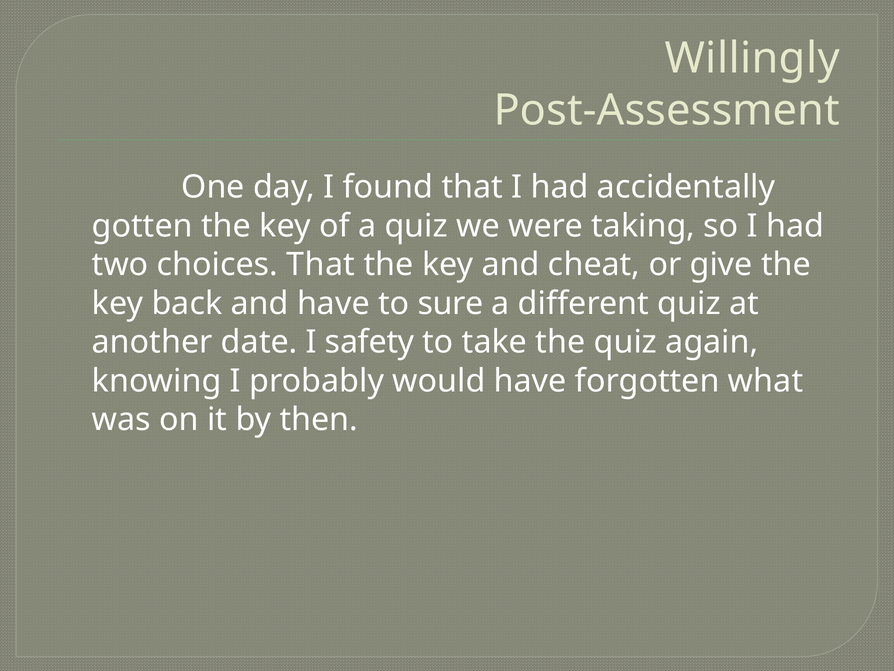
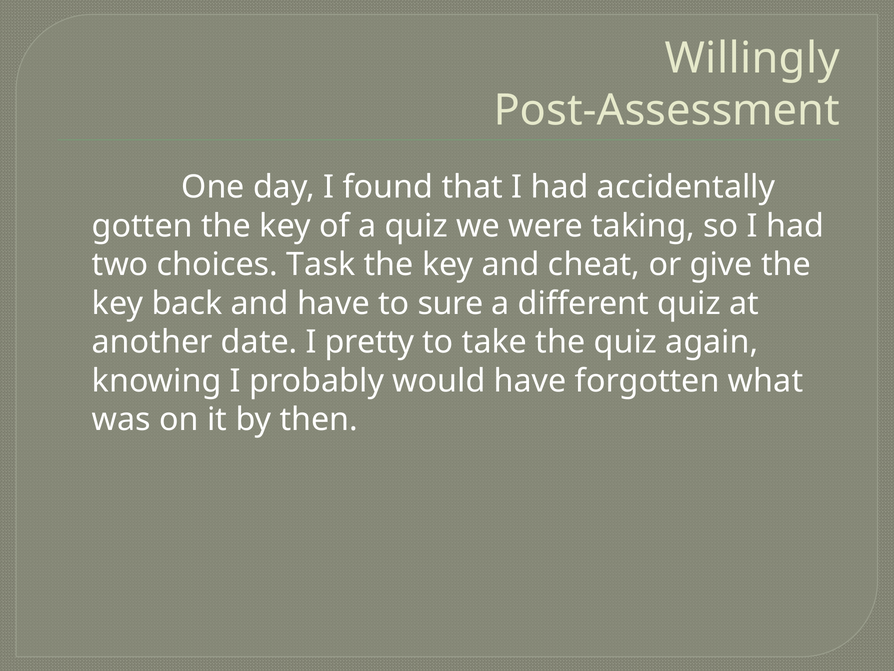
choices That: That -> Task
safety: safety -> pretty
